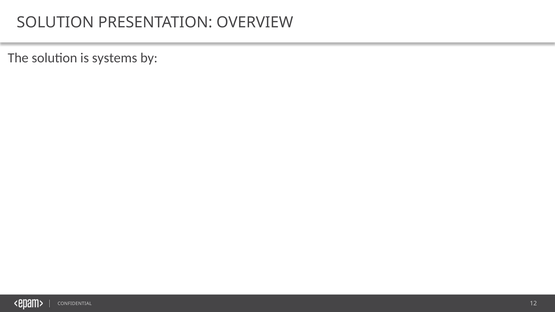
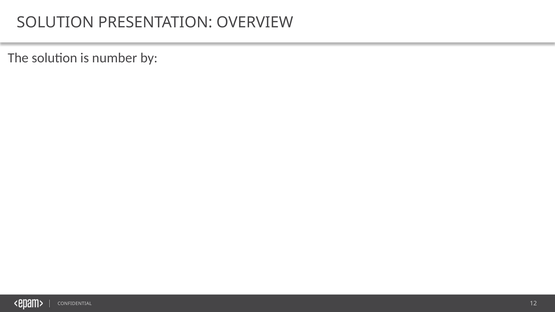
systems: systems -> number
